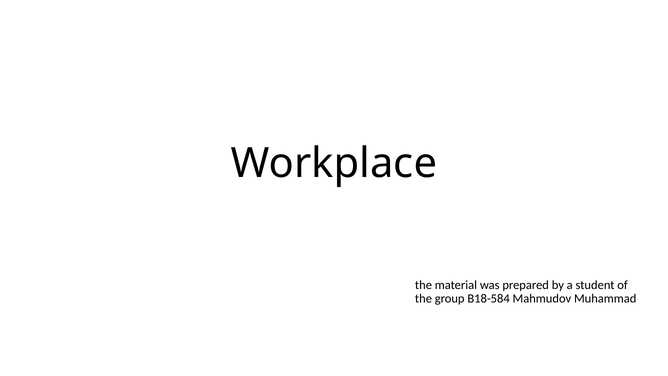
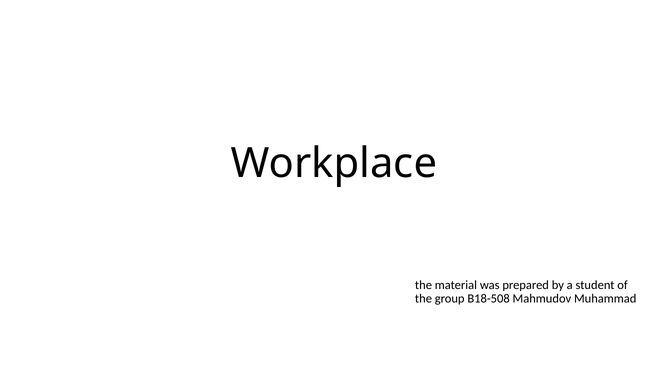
B18-584: B18-584 -> B18-508
